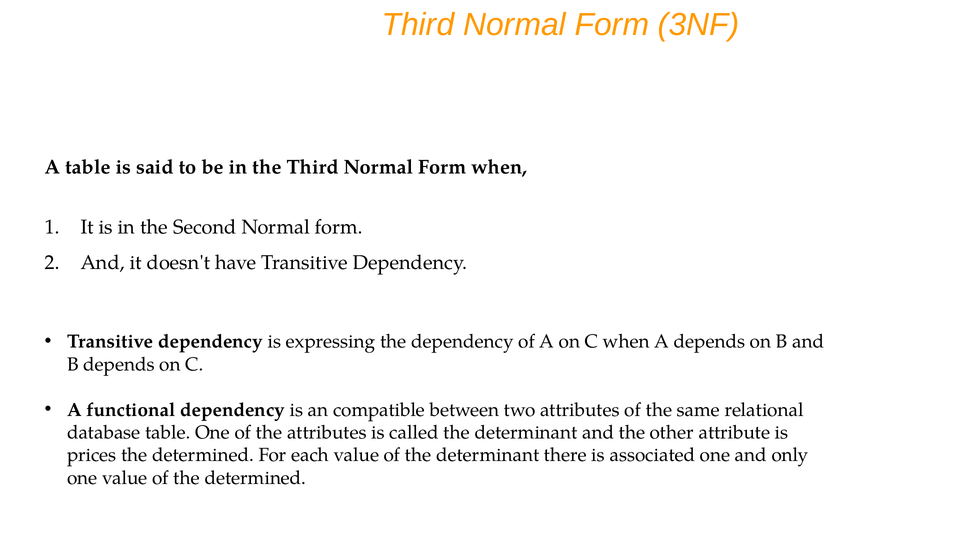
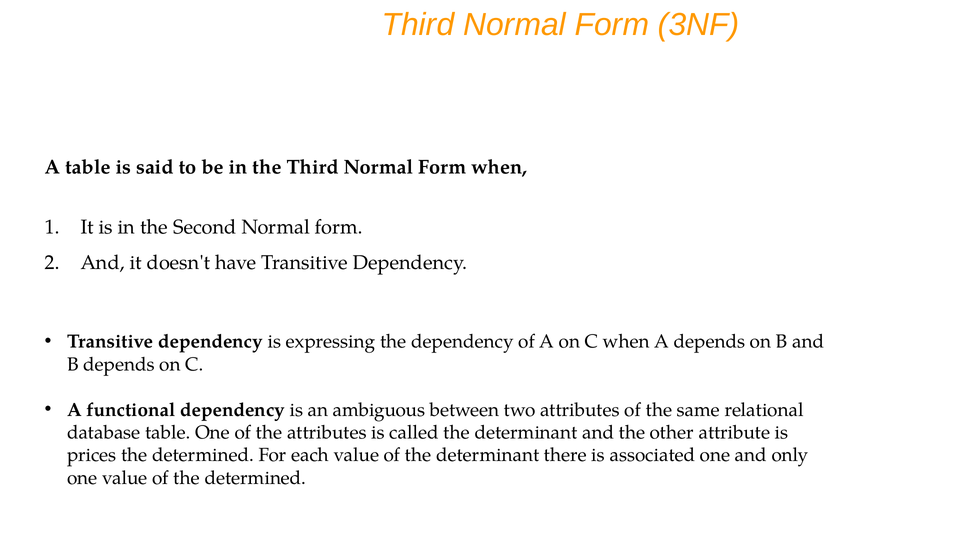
compatible: compatible -> ambiguous
